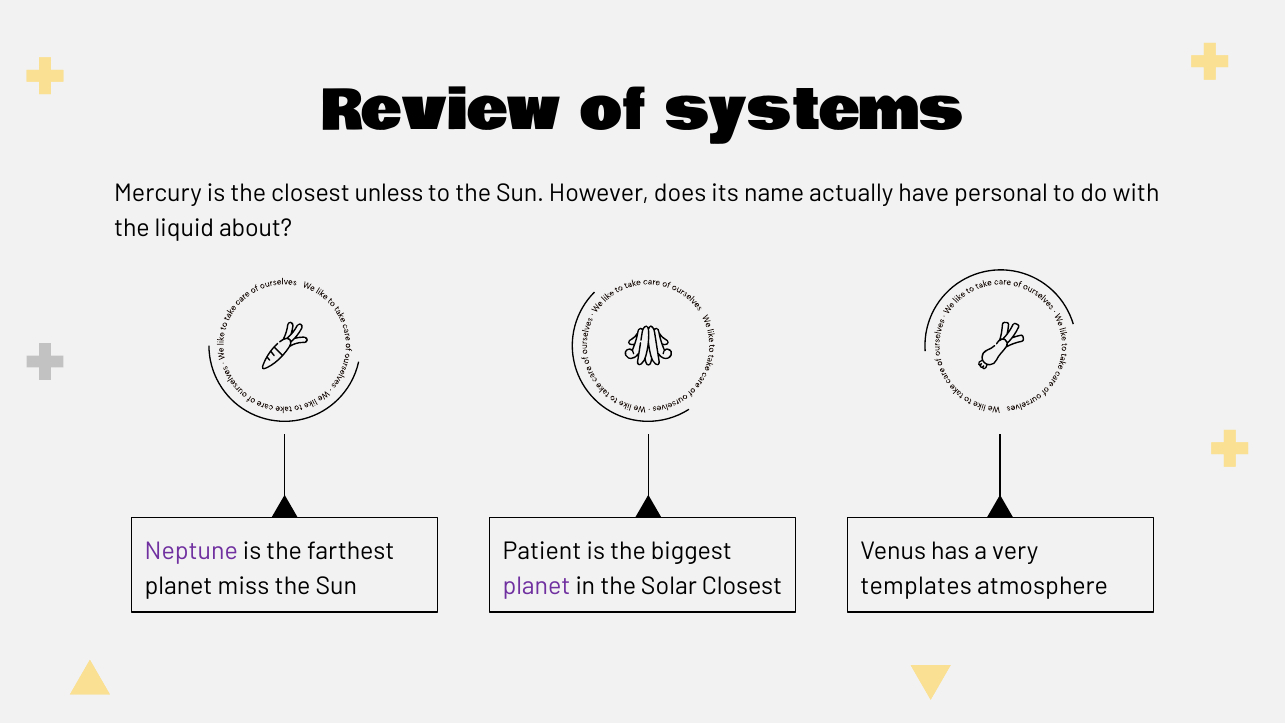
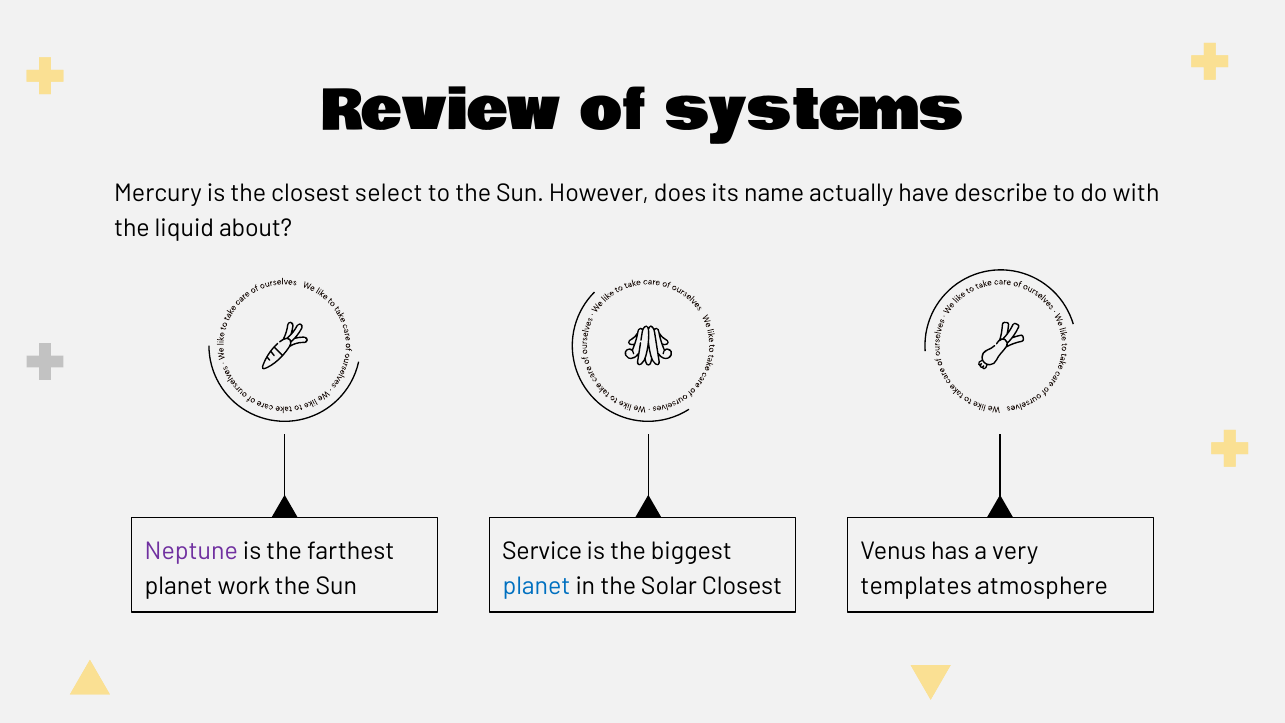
unless: unless -> select
personal: personal -> describe
Patient: Patient -> Service
miss: miss -> work
planet at (537, 586) colour: purple -> blue
